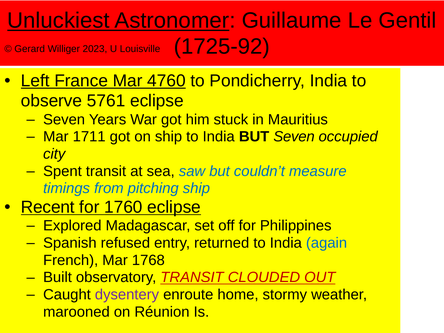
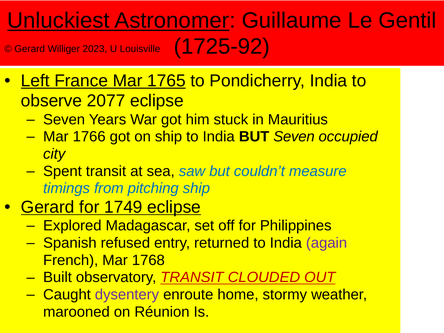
4760: 4760 -> 1765
5761: 5761 -> 2077
1711: 1711 -> 1766
Recent at (48, 207): Recent -> Gerard
1760: 1760 -> 1749
again colour: blue -> purple
